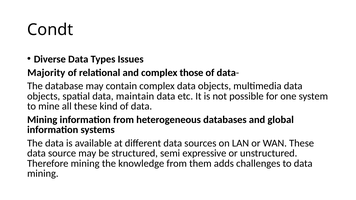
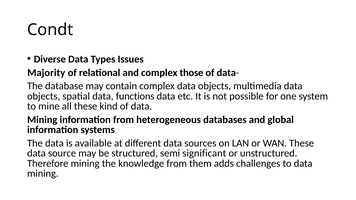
maintain: maintain -> functions
expressive: expressive -> significant
